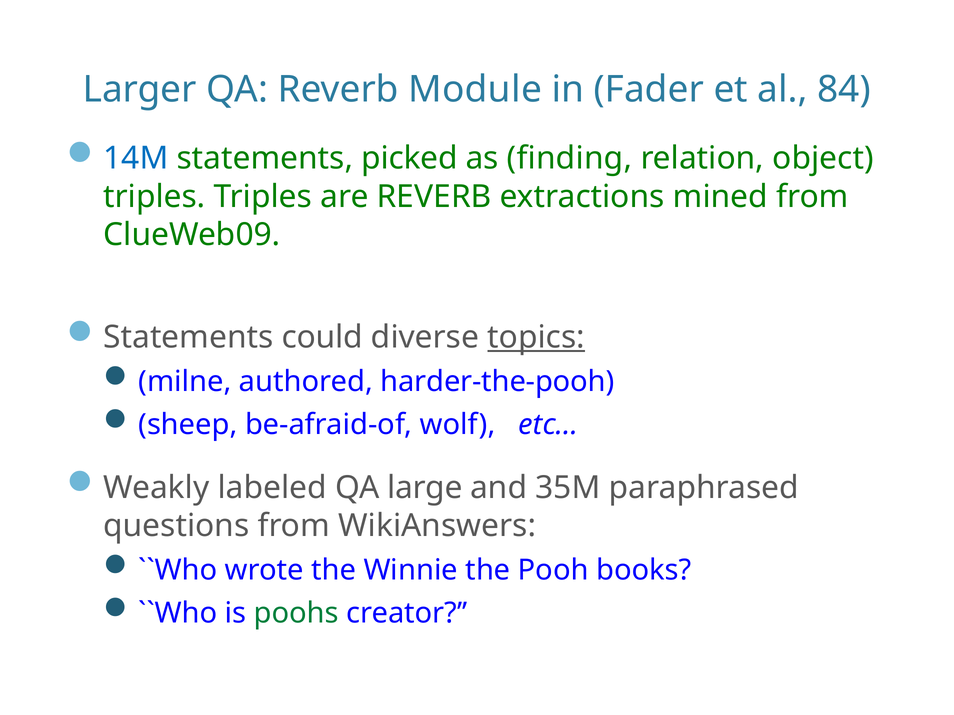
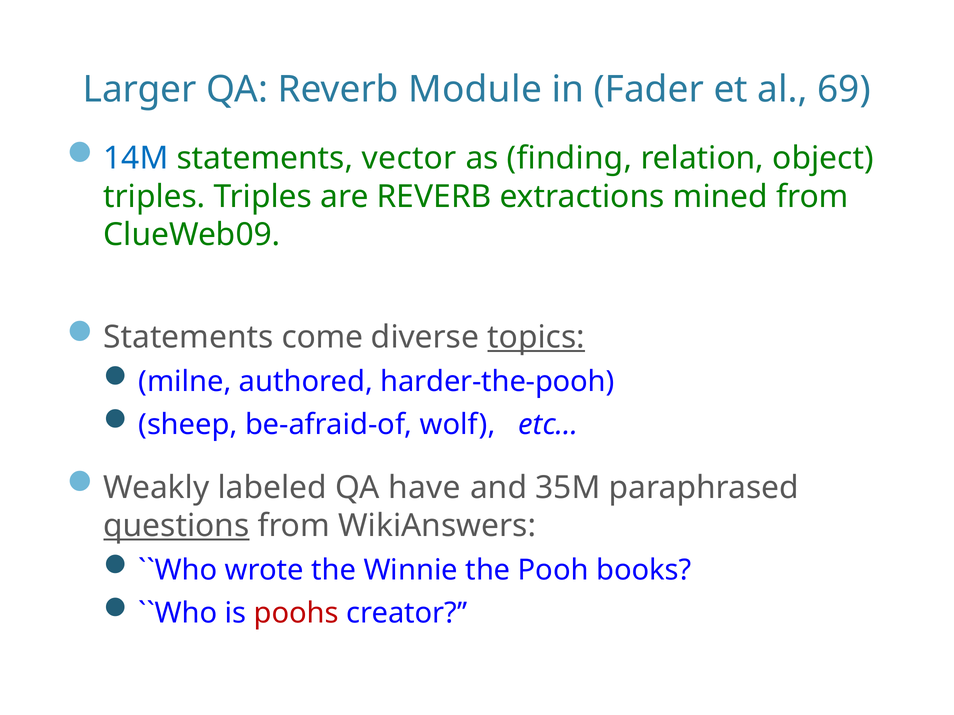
84: 84 -> 69
picked: picked -> vector
could: could -> come
large: large -> have
questions underline: none -> present
poohs colour: green -> red
